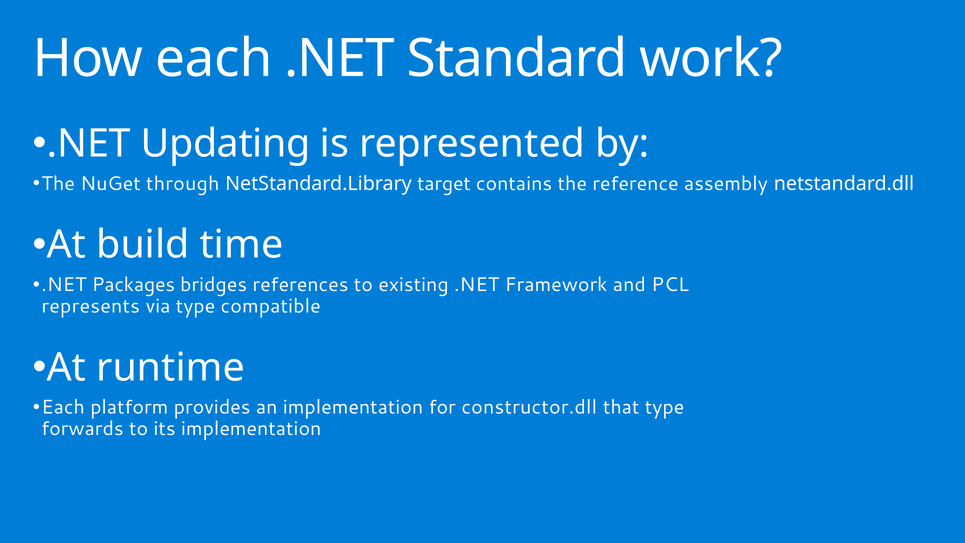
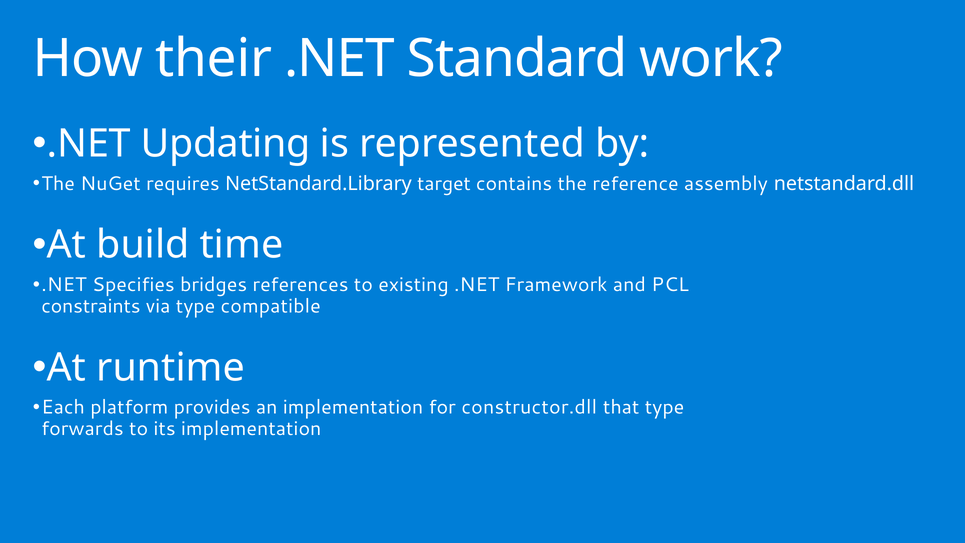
How each: each -> their
through: through -> requires
Packages: Packages -> Specifies
represents: represents -> constraints
